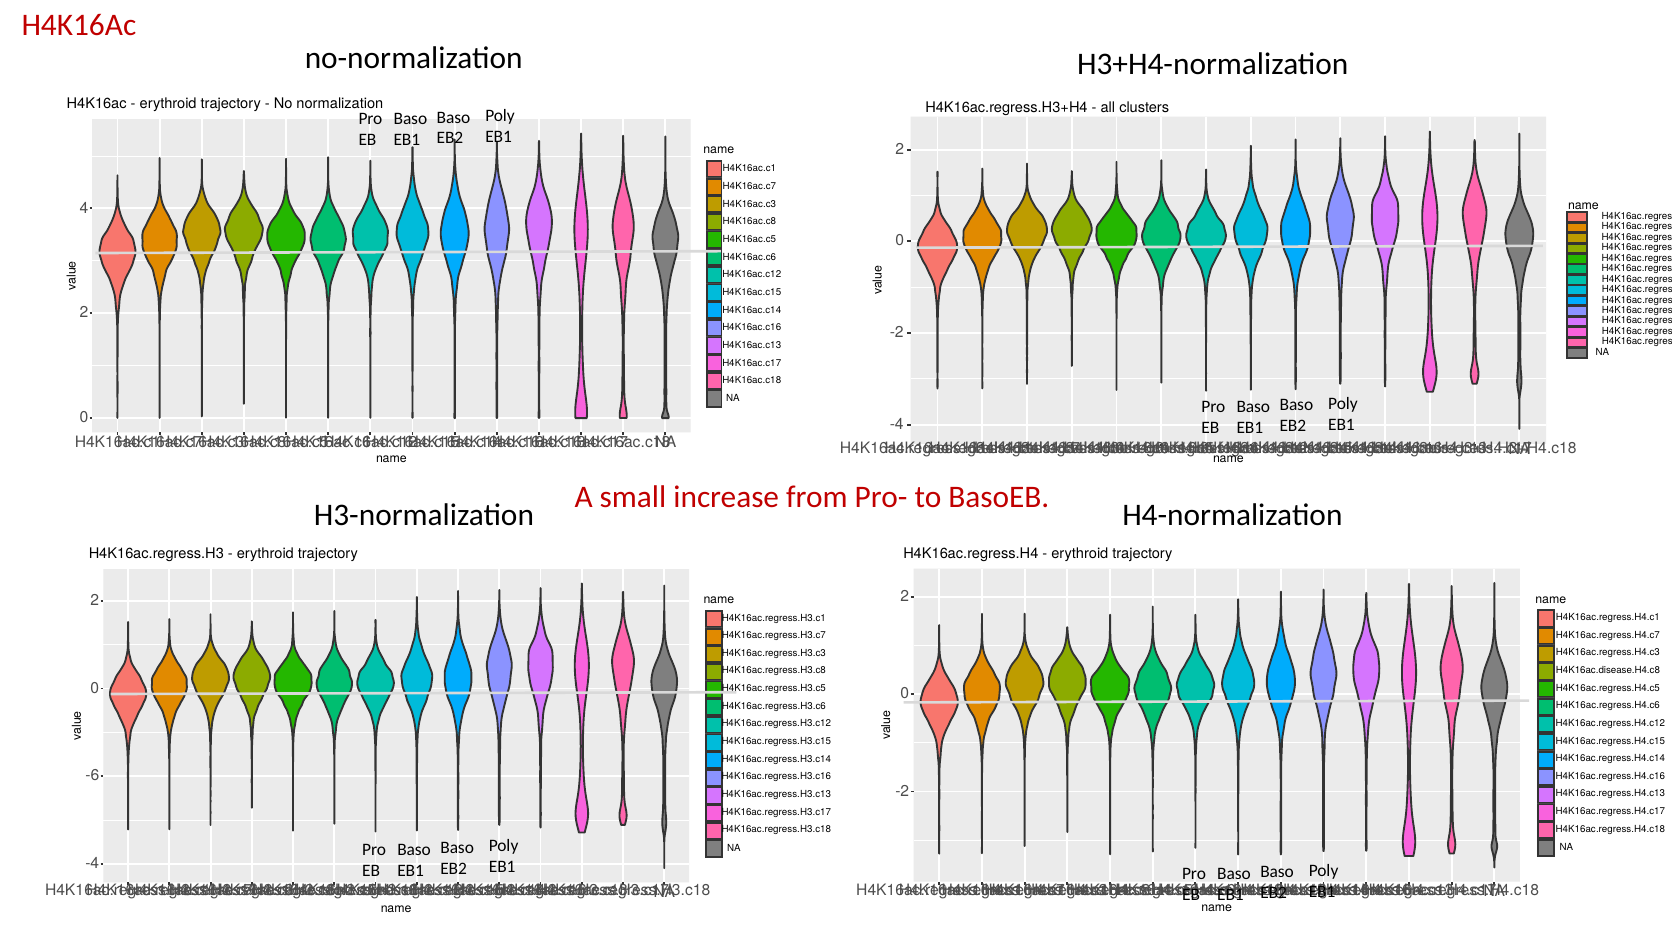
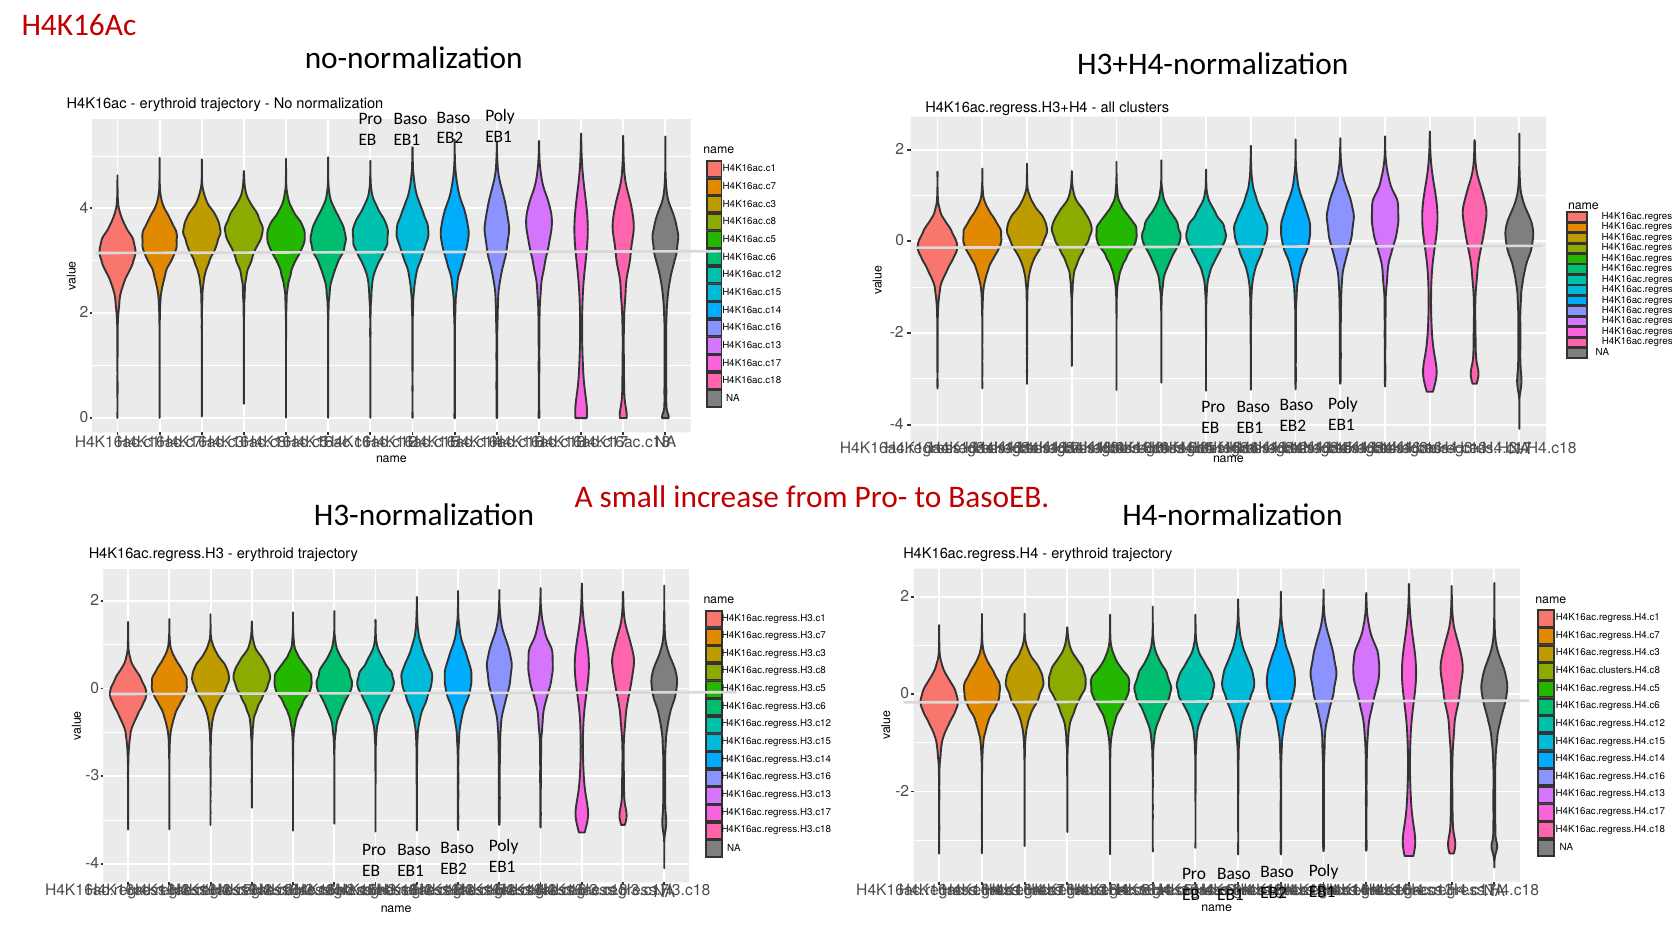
H4K16ac.disease.H4.c8: H4K16ac.disease.H4.c8 -> H4K16ac.clusters.H4.c8
-6: -6 -> -3
